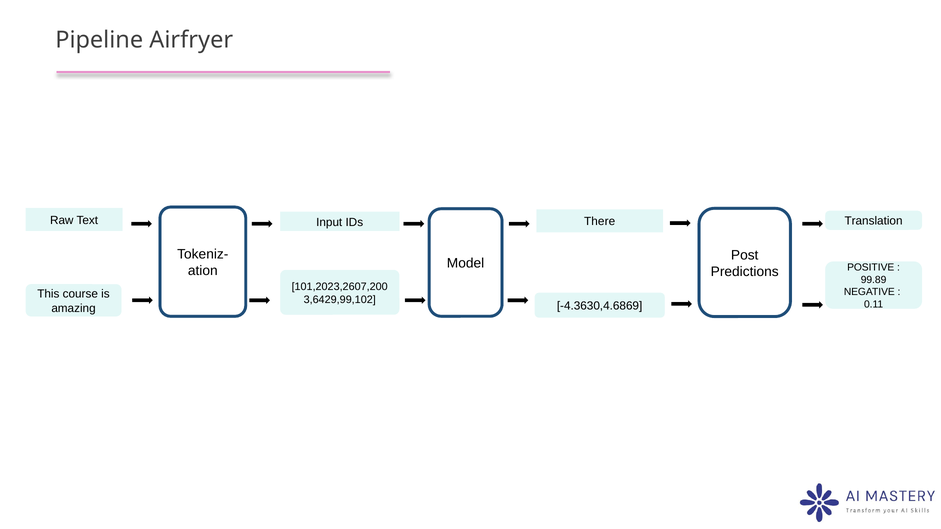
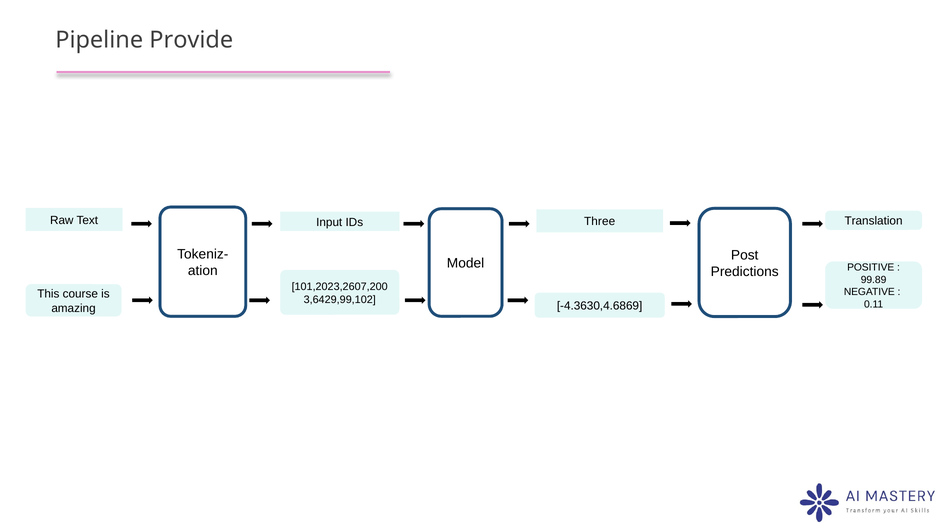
Airfryer: Airfryer -> Provide
There: There -> Three
